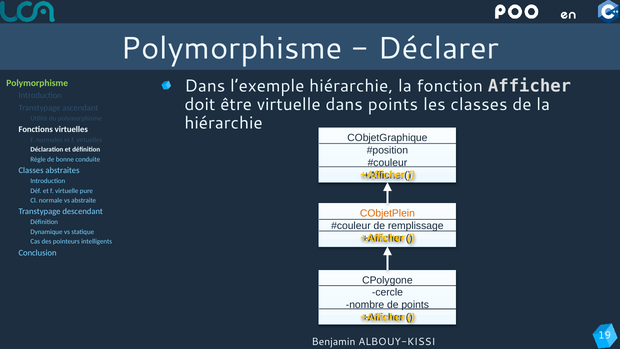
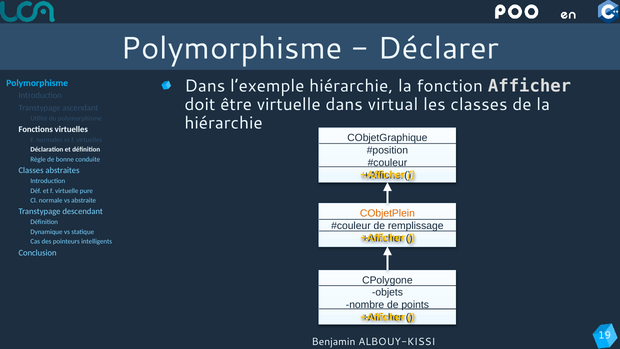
Polymorphisme at (37, 83) colour: light green -> light blue
dans points: points -> virtual
cercle: cercle -> objets
